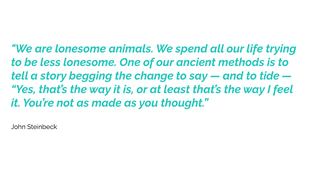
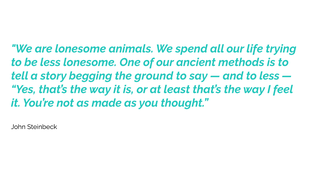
change: change -> ground
to tide: tide -> less
